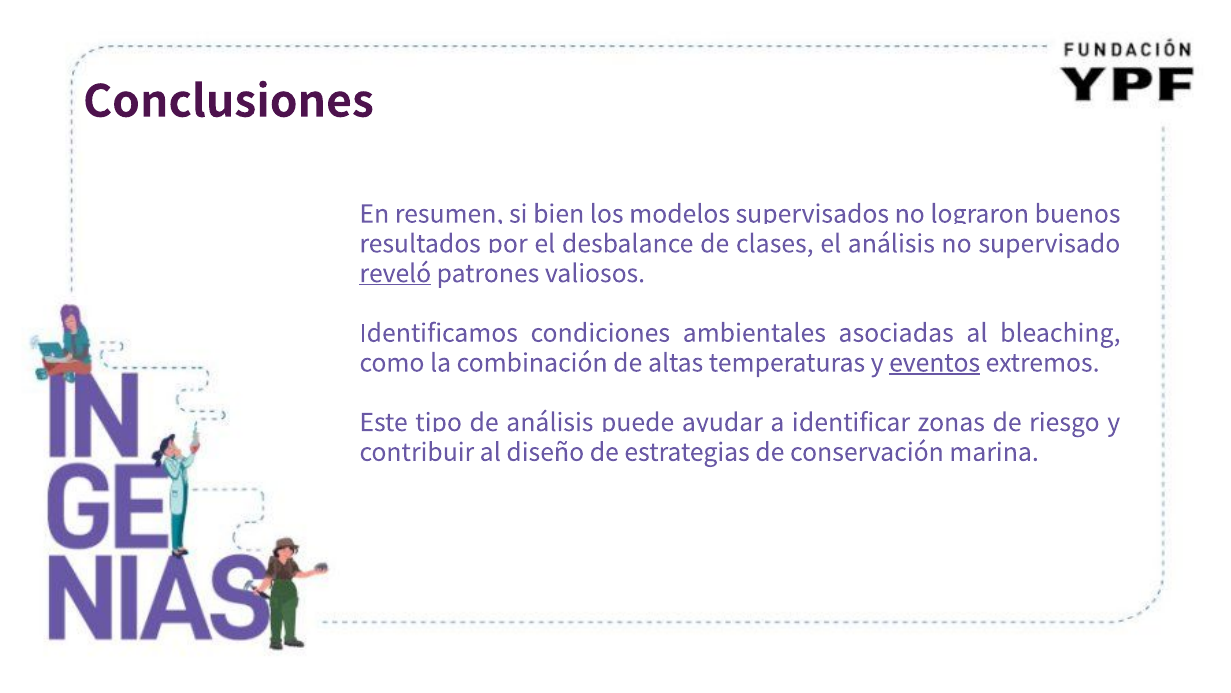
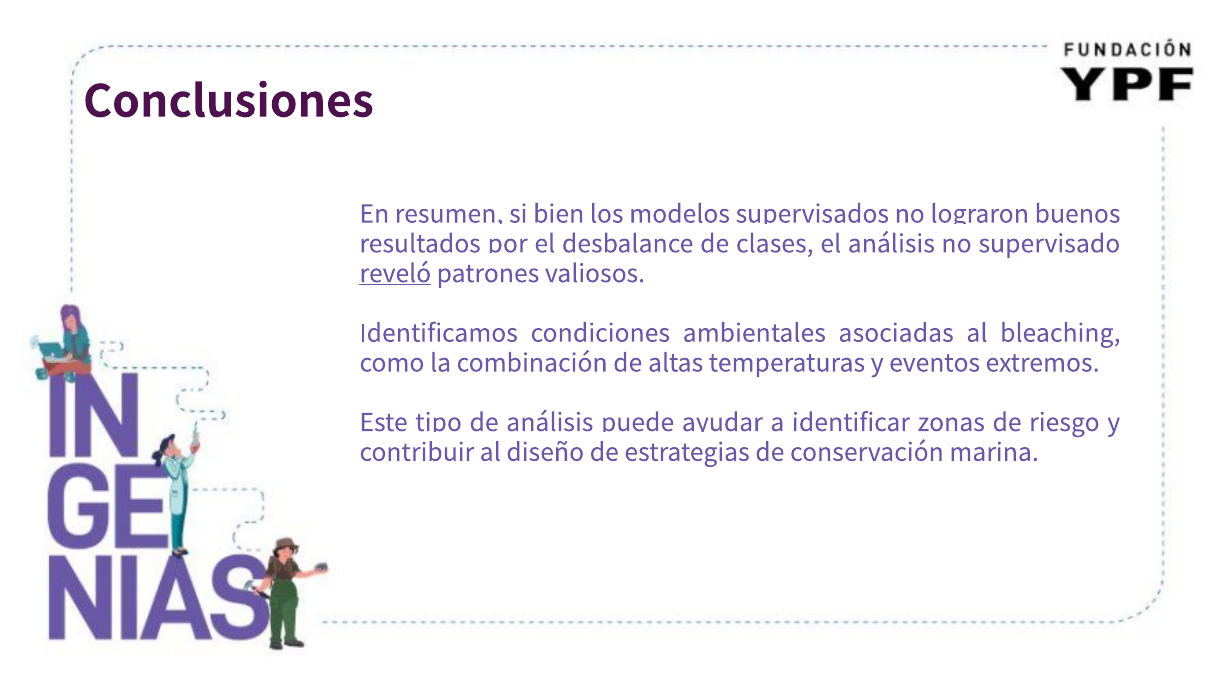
eventos underline: present -> none
